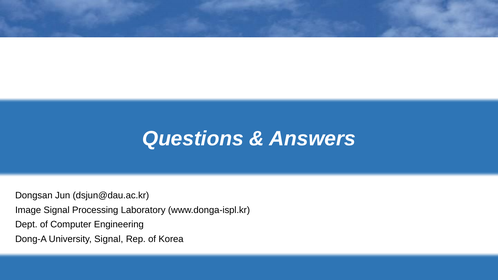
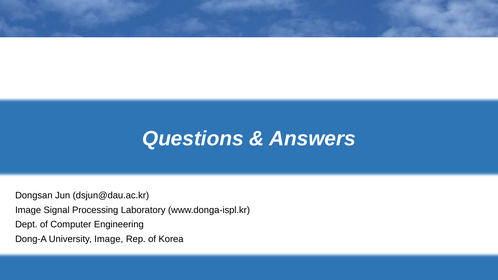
University Signal: Signal -> Image
